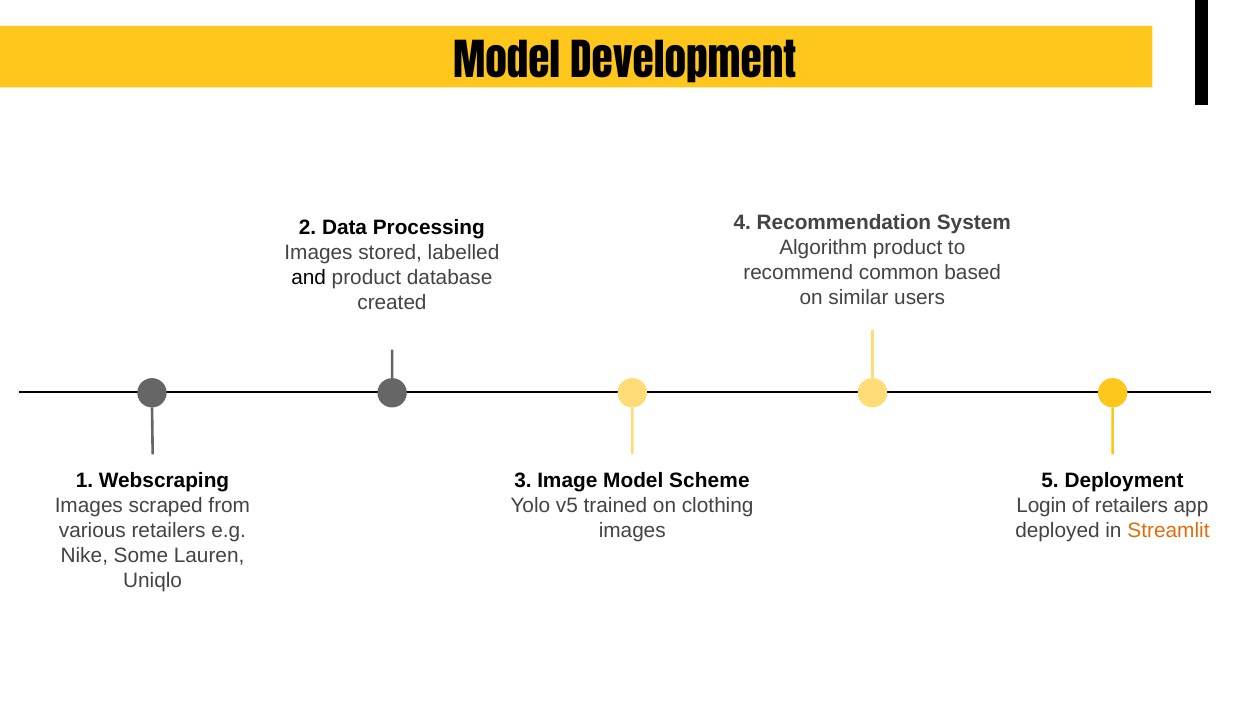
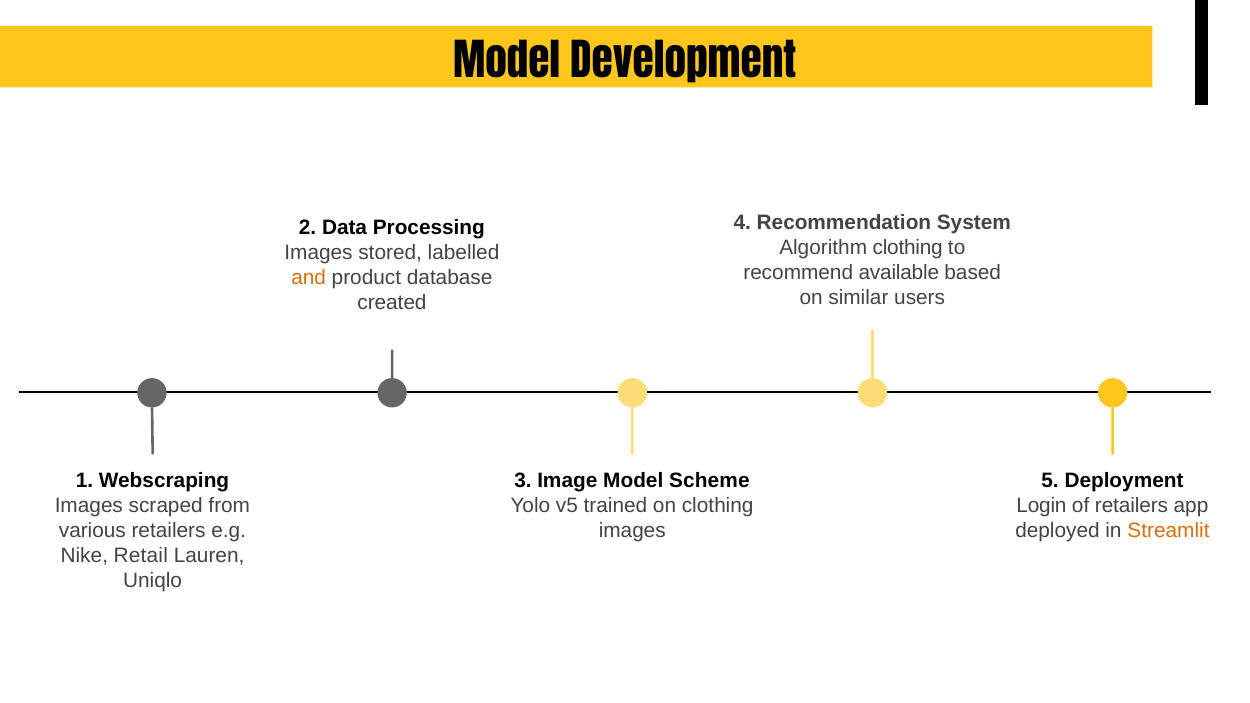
Algorithm product: product -> clothing
common: common -> available
and colour: black -> orange
Some: Some -> Retail
